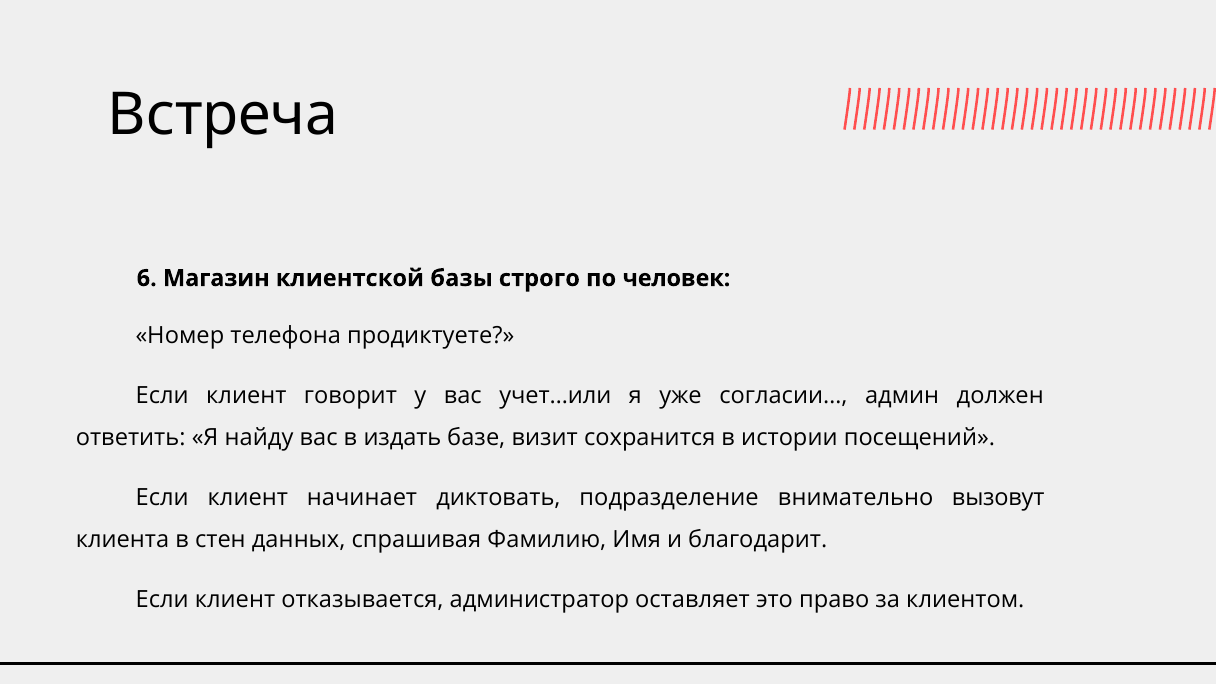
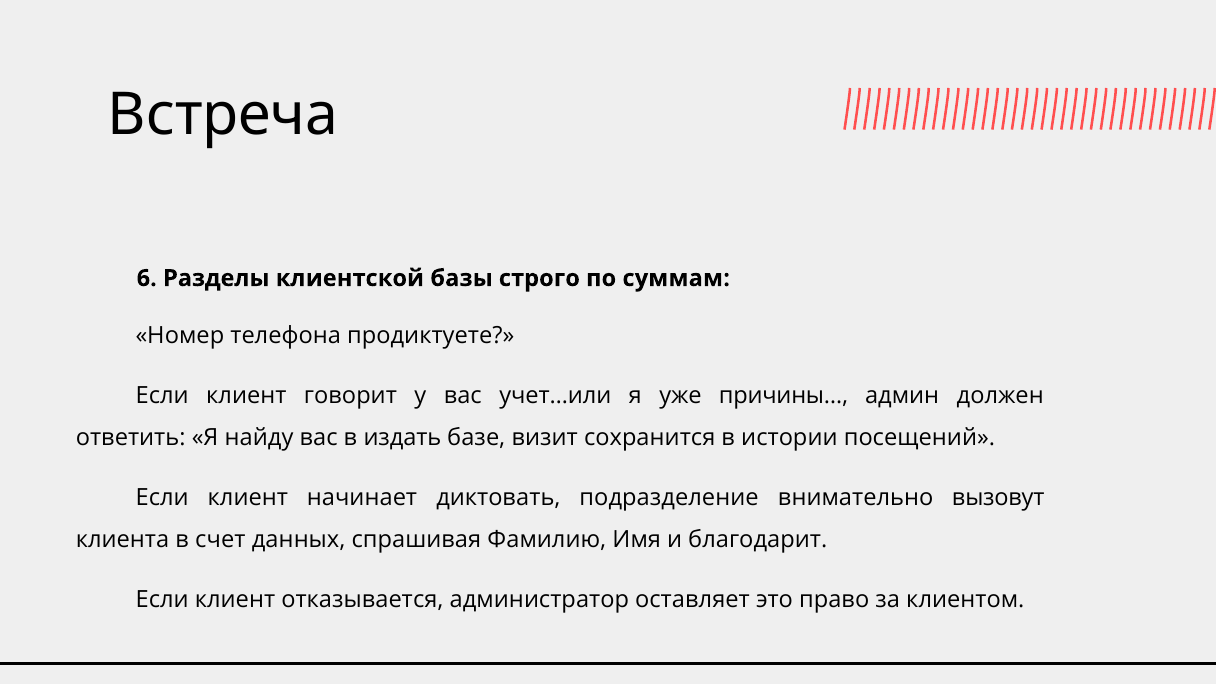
Магазин: Магазин -> Разделы
человек: человек -> суммам
согласии…: согласии… -> причины…
стен: стен -> счет
